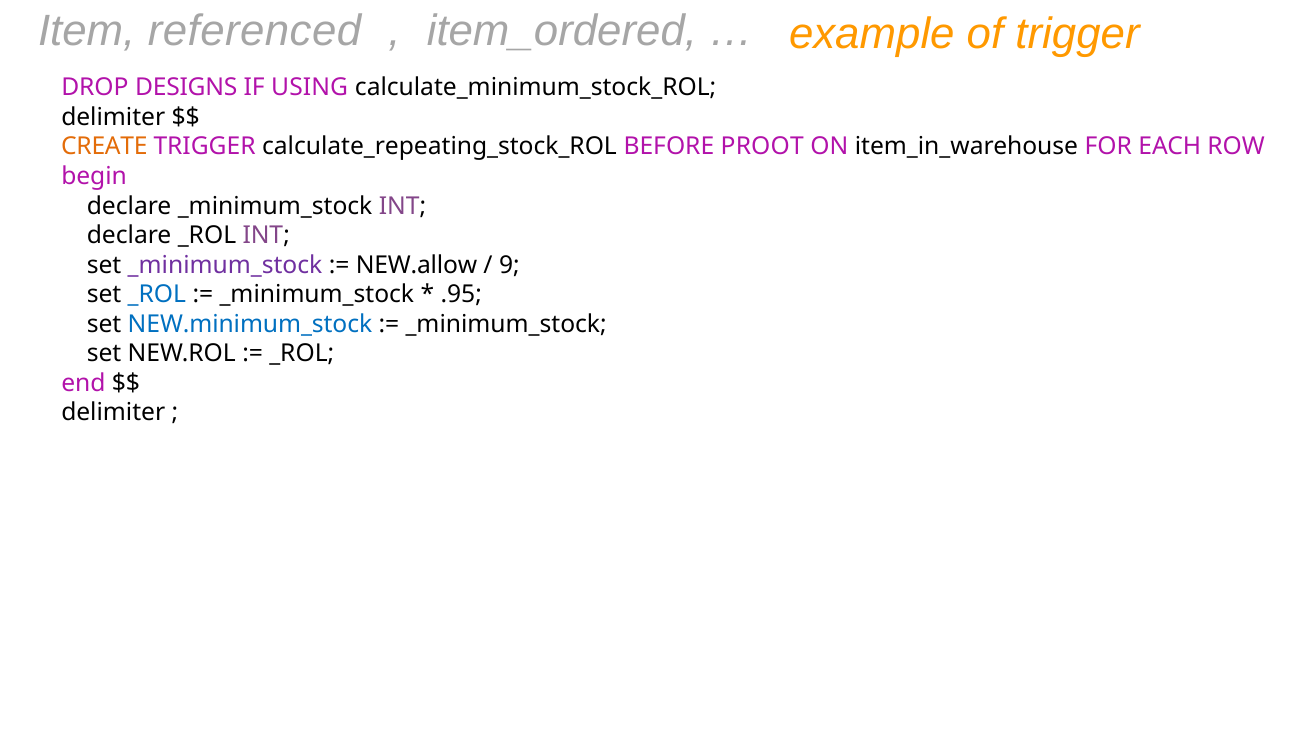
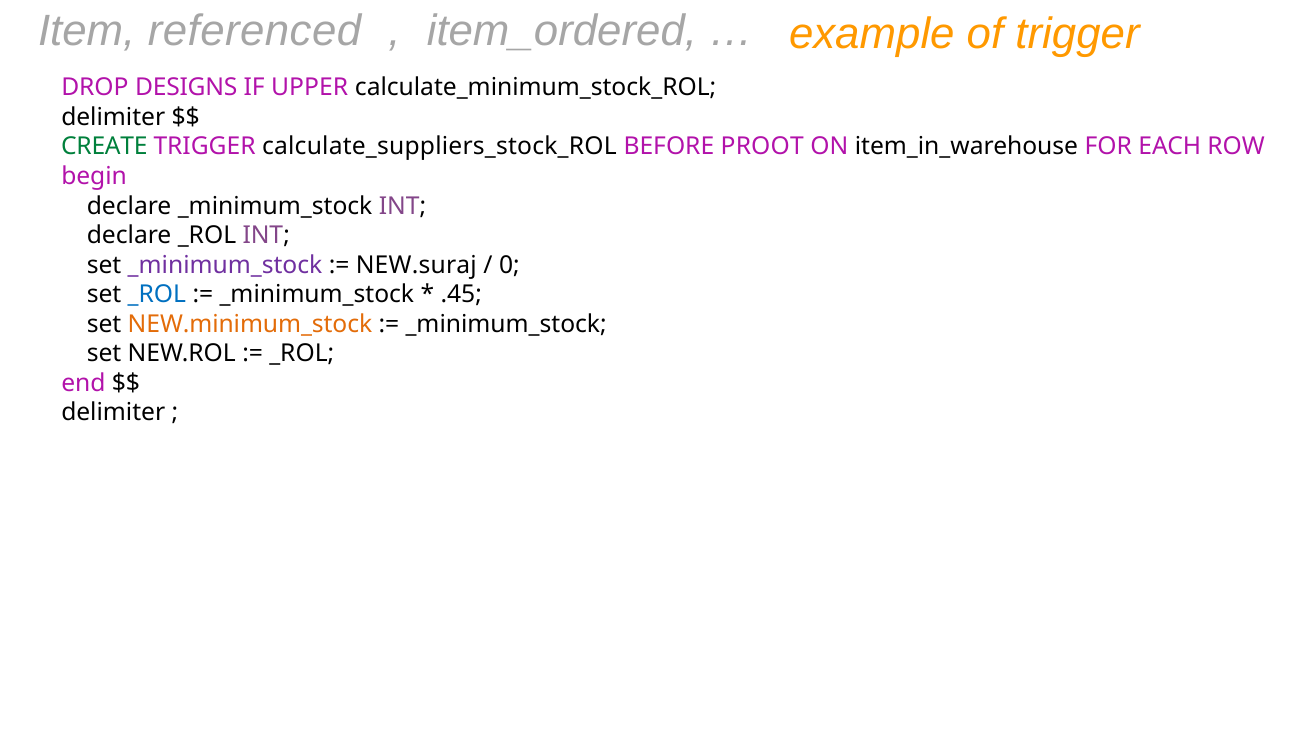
USING: USING -> UPPER
CREATE colour: orange -> green
calculate_repeating_stock_ROL: calculate_repeating_stock_ROL -> calculate_suppliers_stock_ROL
NEW.allow: NEW.allow -> NEW.suraj
9: 9 -> 0
.95: .95 -> .45
NEW.minimum_stock colour: blue -> orange
